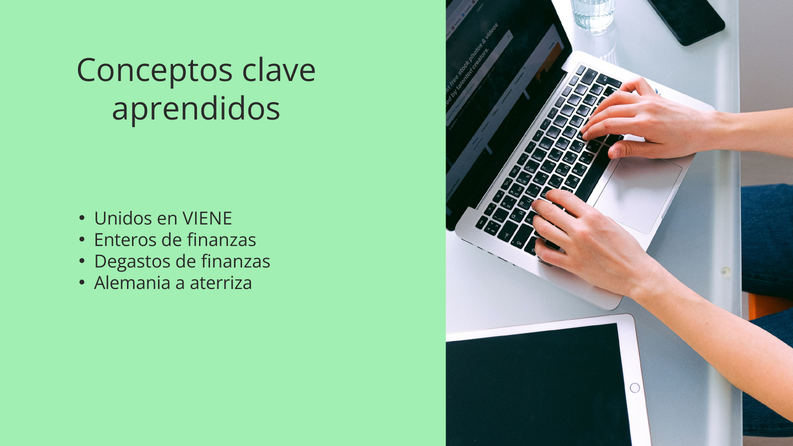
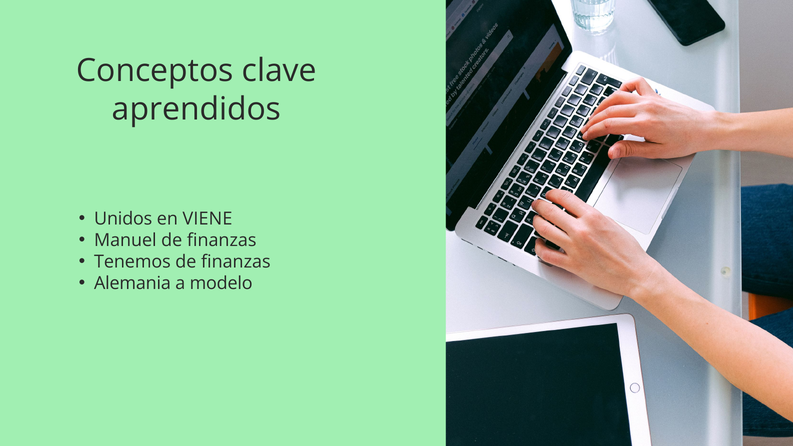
Enteros: Enteros -> Manuel
Degastos: Degastos -> Tenemos
aterriza: aterriza -> modelo
